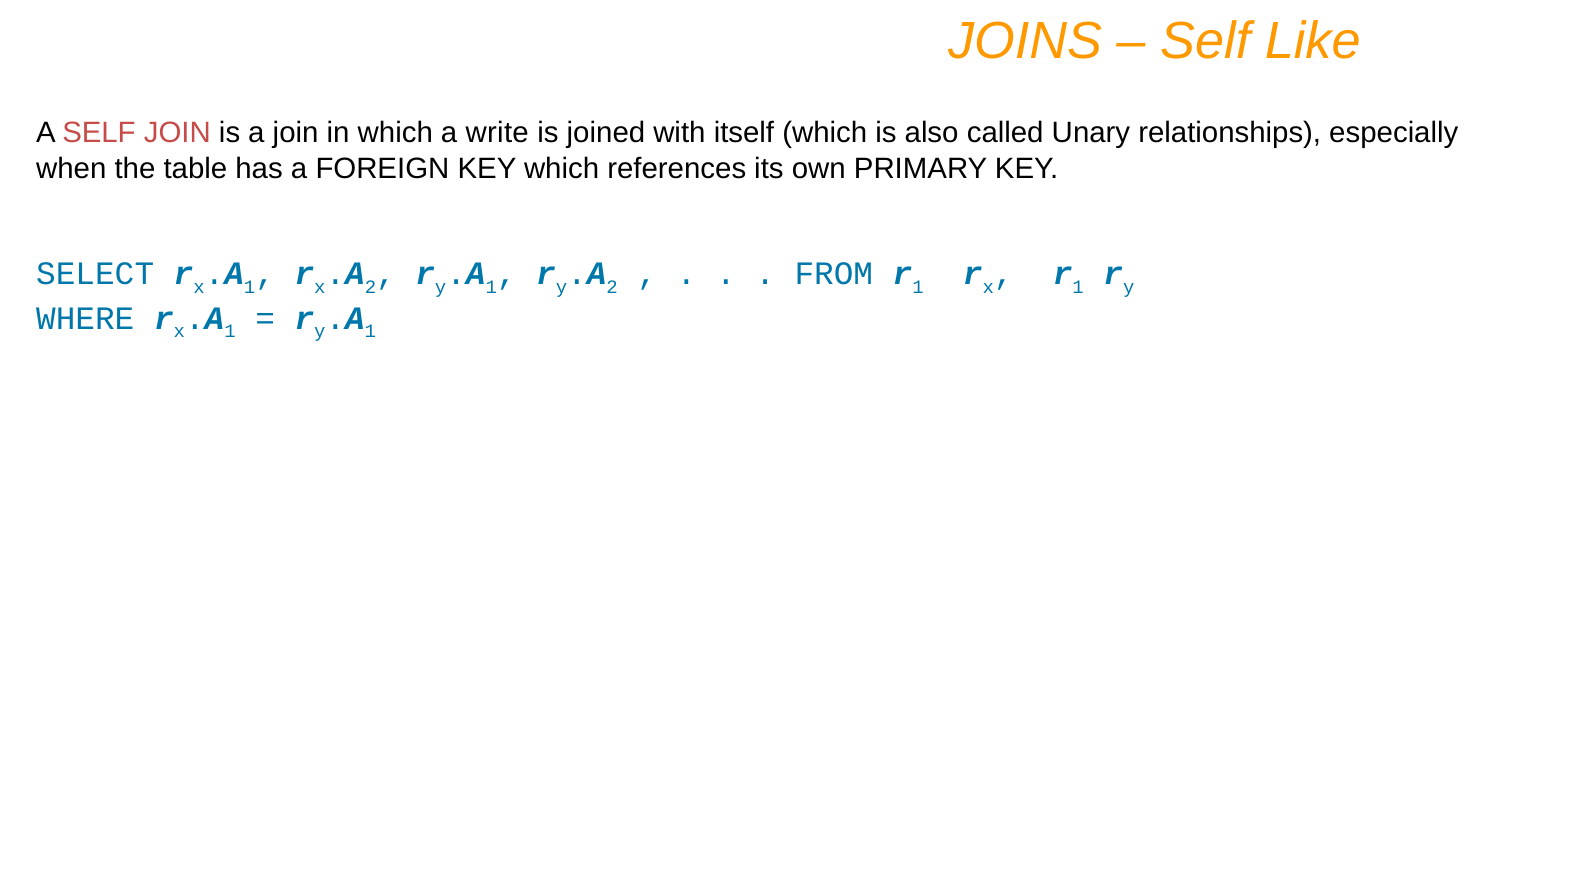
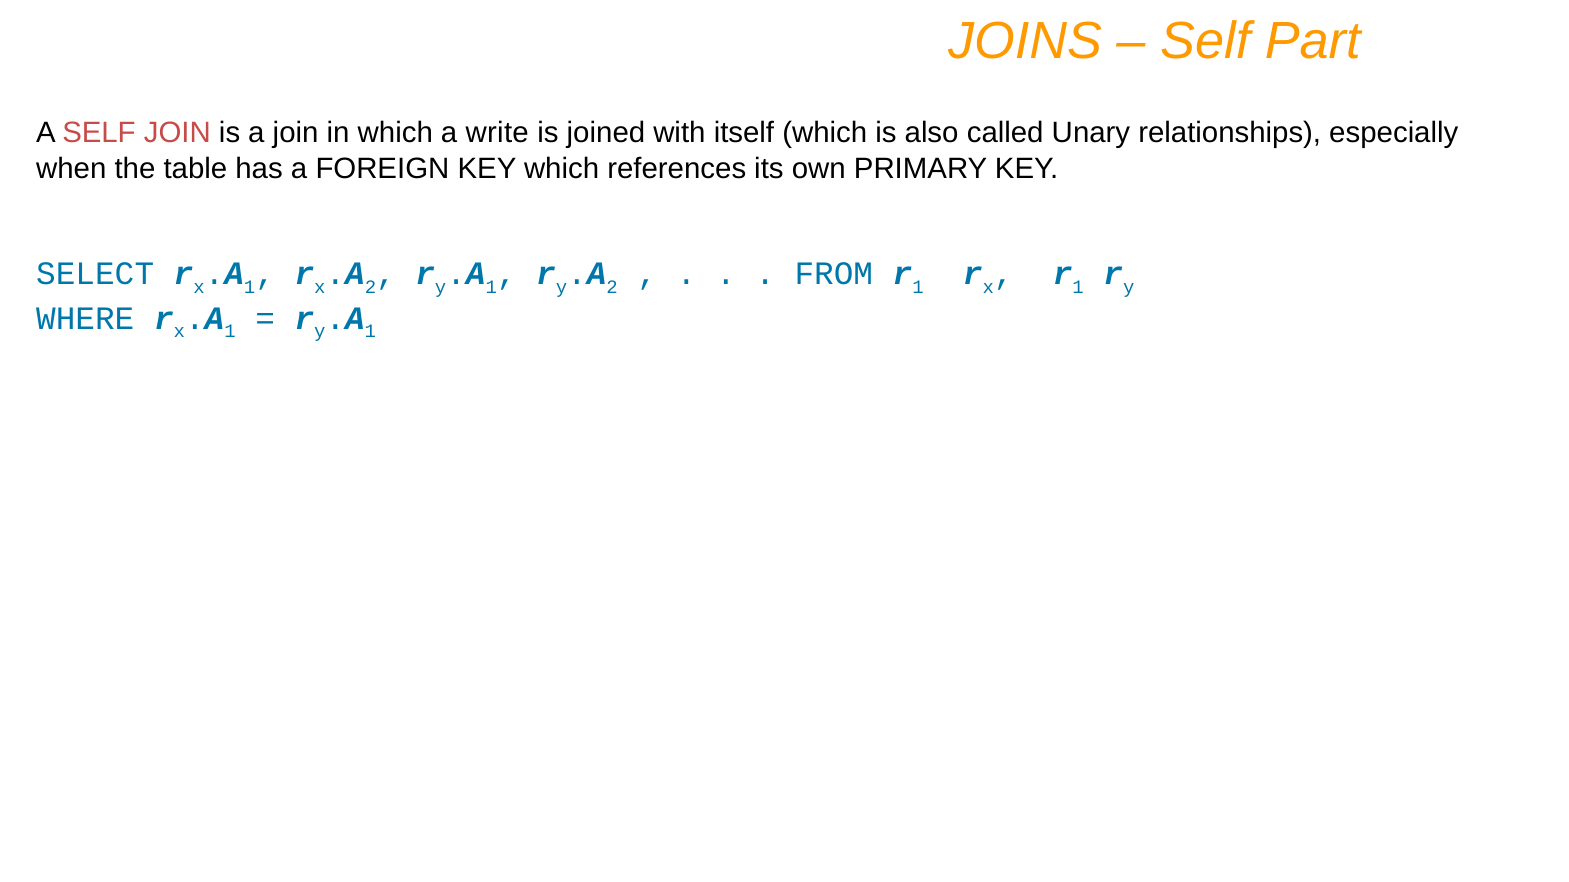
Like: Like -> Part
